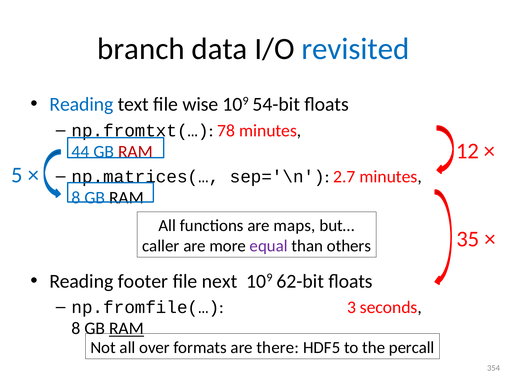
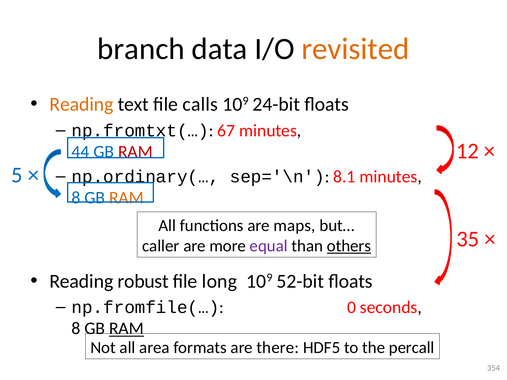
revisited colour: blue -> orange
Reading at (81, 104) colour: blue -> orange
wise: wise -> calls
54-bit: 54-bit -> 24-bit
78: 78 -> 67
np.matrices(…: np.matrices(… -> np.ordinary(…
2.7: 2.7 -> 8.1
RAM at (126, 198) colour: black -> orange
others underline: none -> present
footer: footer -> robust
next: next -> long
62-bit: 62-bit -> 52-bit
3: 3 -> 0
over: over -> area
